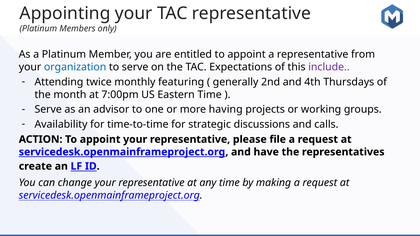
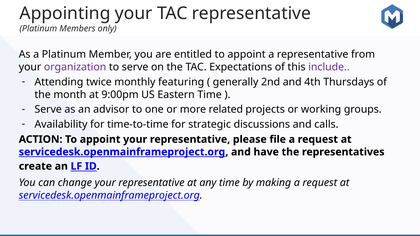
organization colour: blue -> purple
7:00pm: 7:00pm -> 9:00pm
having: having -> related
